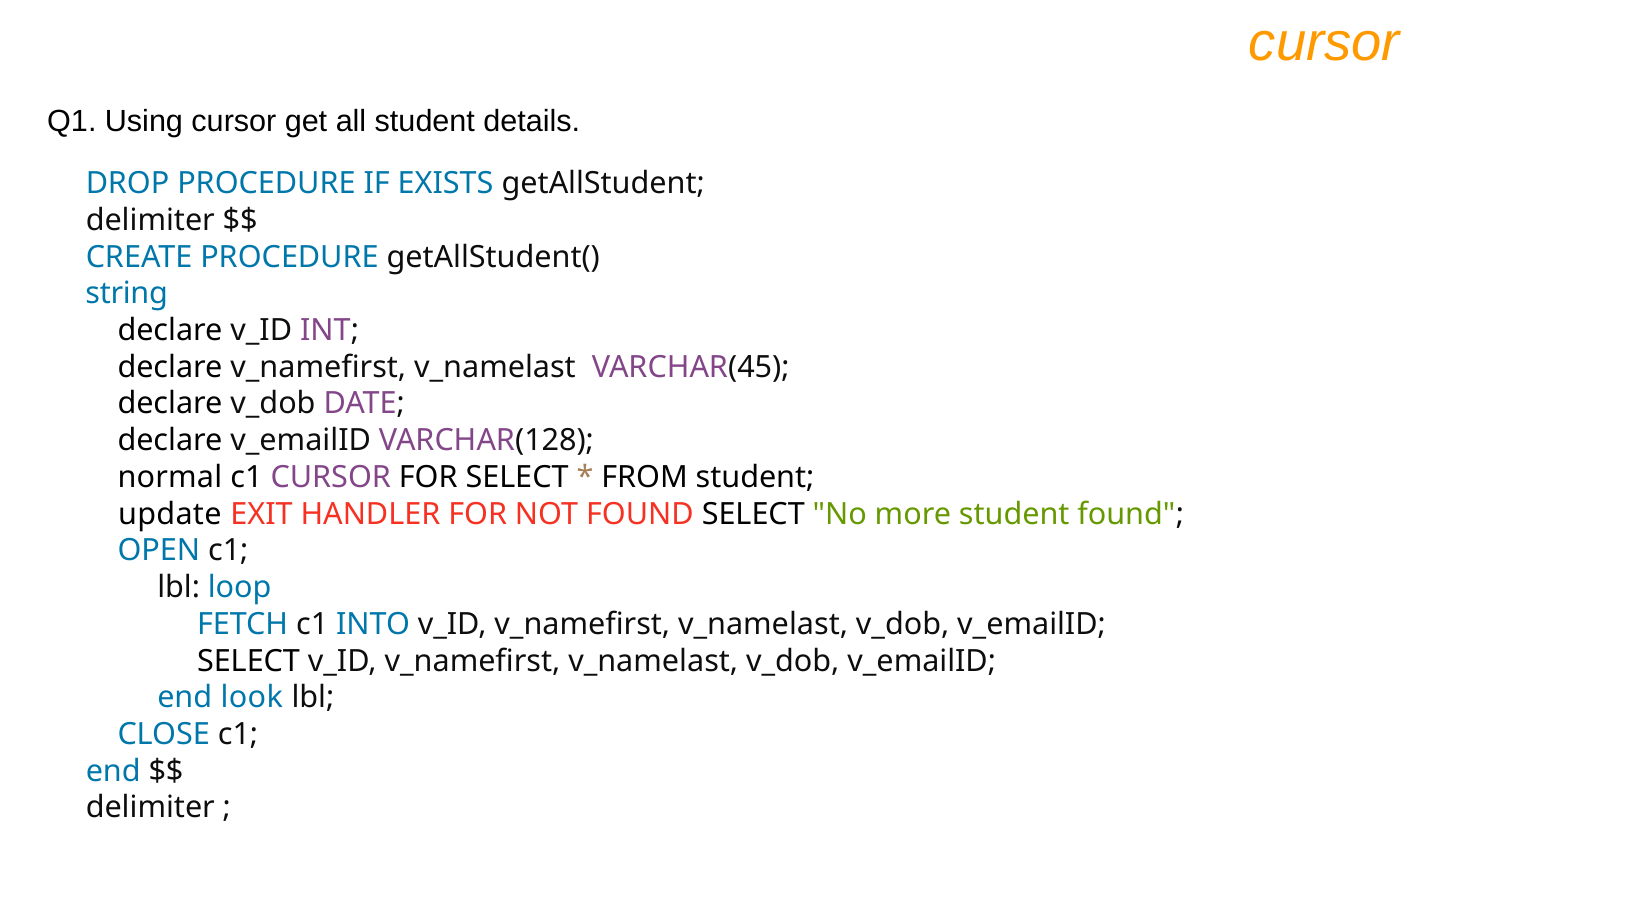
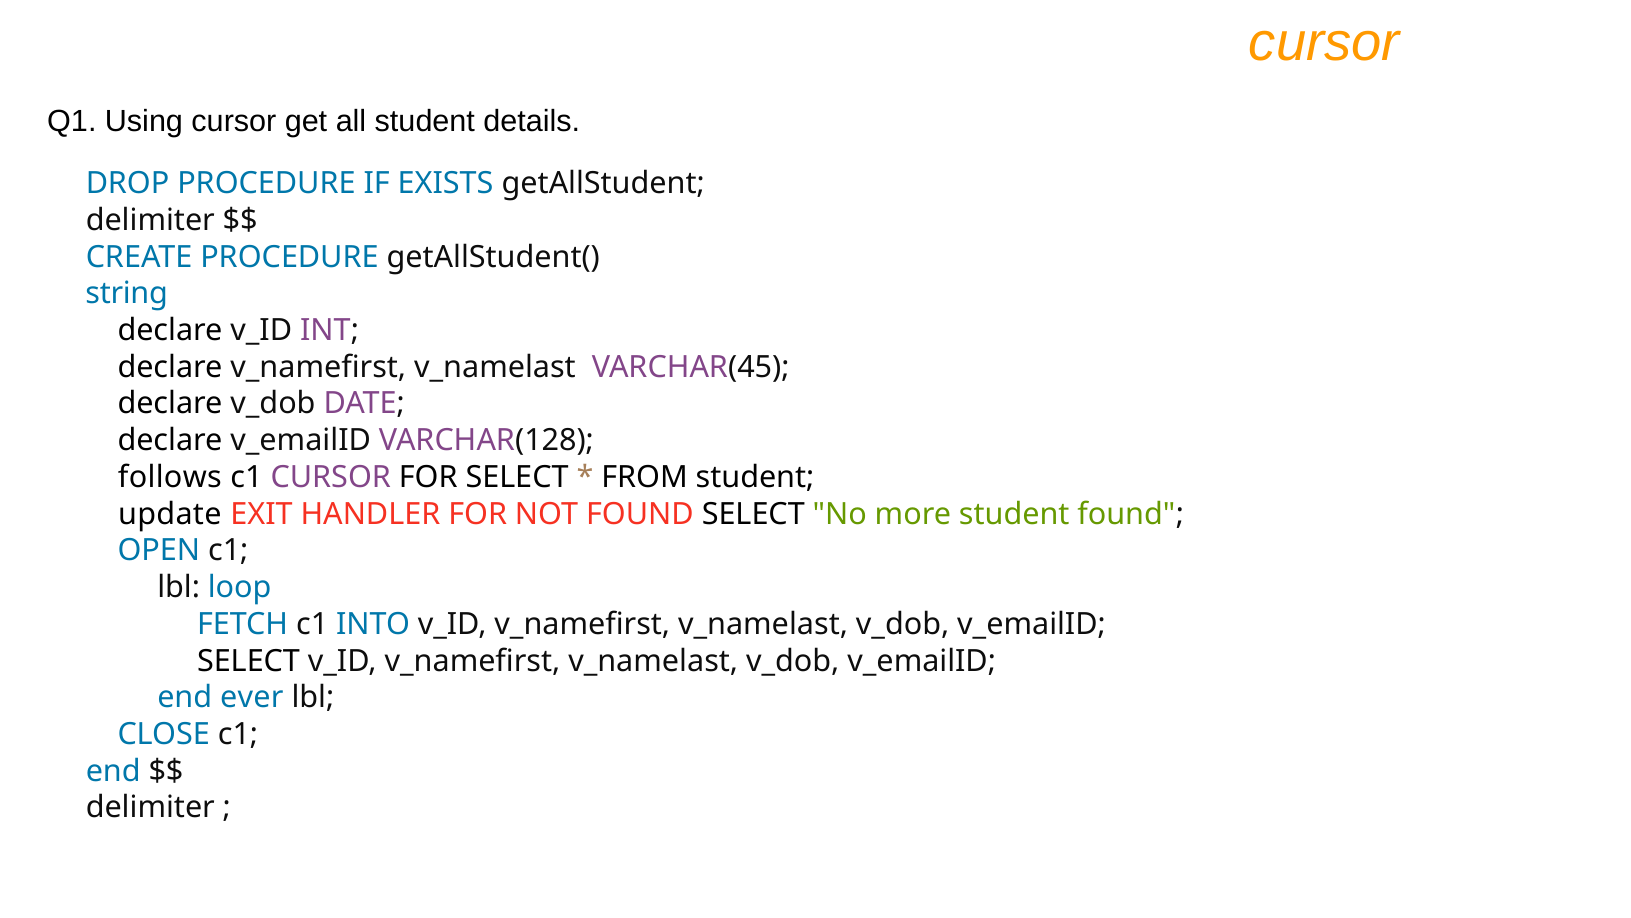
normal: normal -> follows
look: look -> ever
